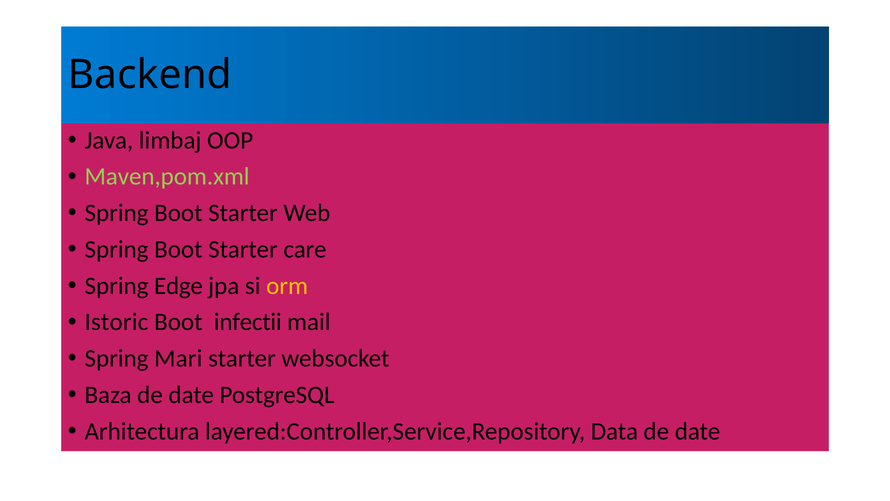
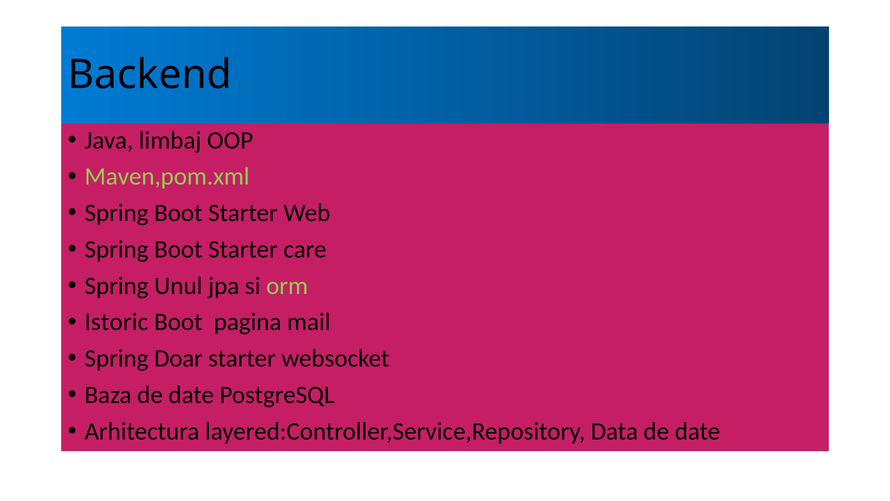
Edge: Edge -> Unul
orm colour: yellow -> light green
infectii: infectii -> pagina
Mari: Mari -> Doar
